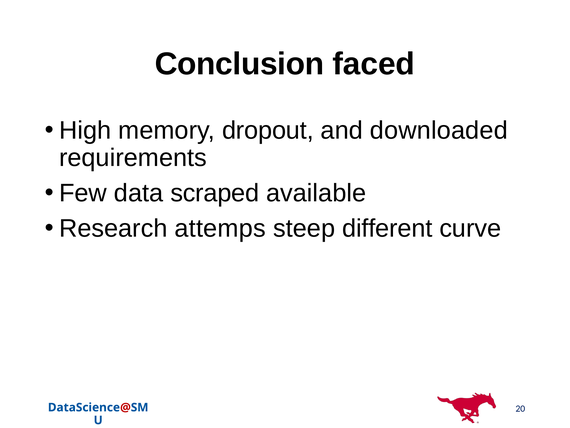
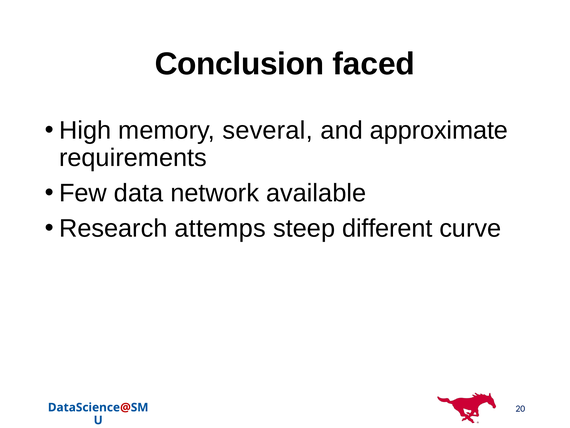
dropout: dropout -> several
downloaded: downloaded -> approximate
scraped: scraped -> network
